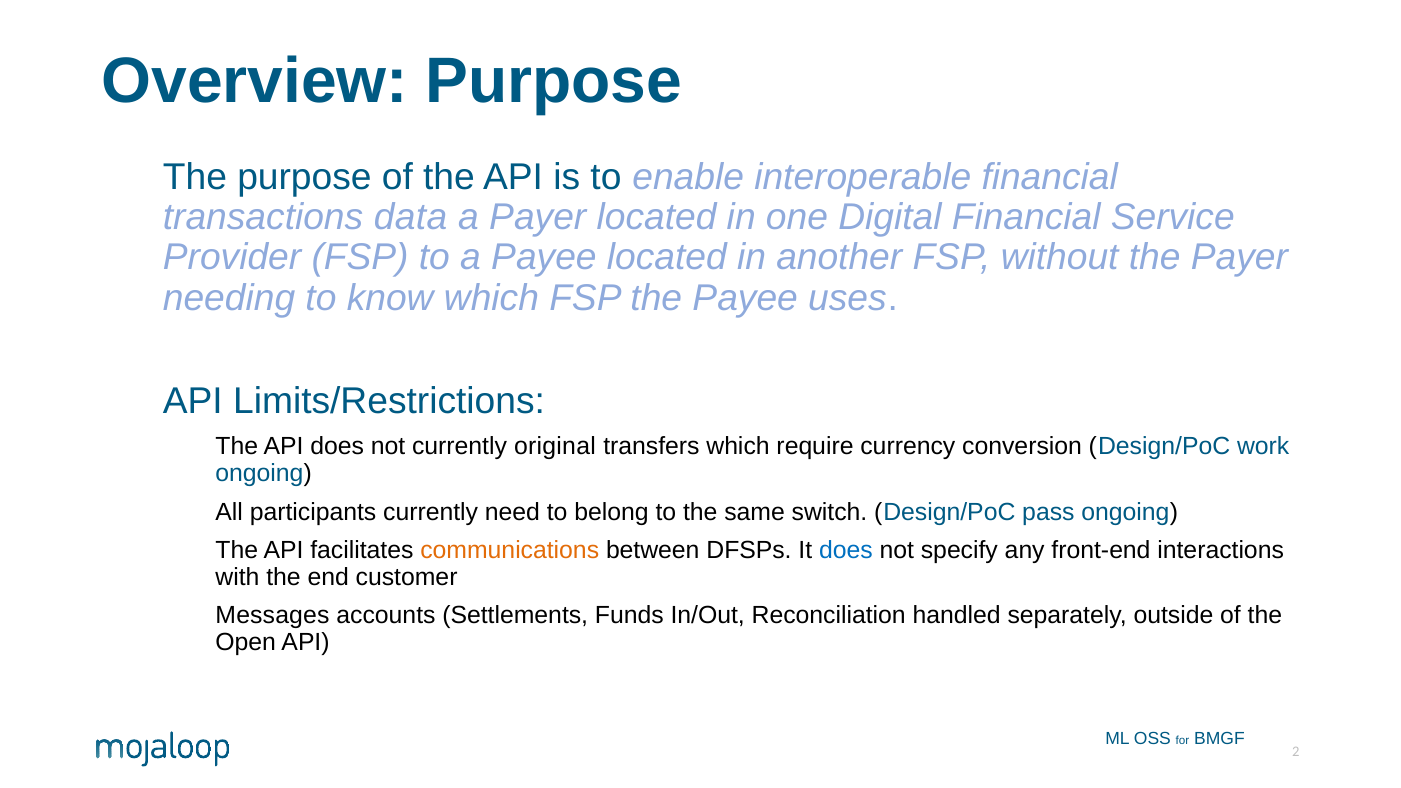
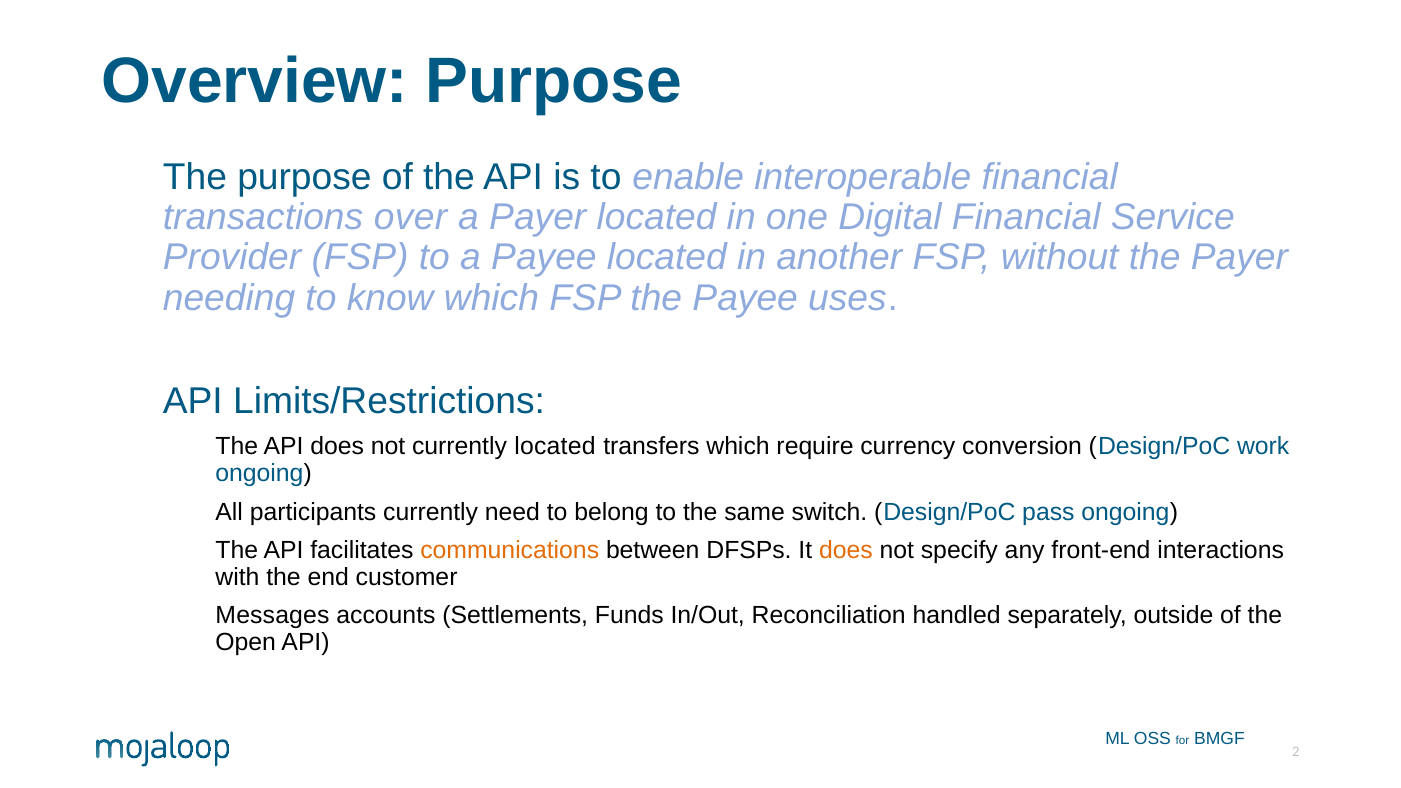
data: data -> over
currently original: original -> located
does at (846, 550) colour: blue -> orange
